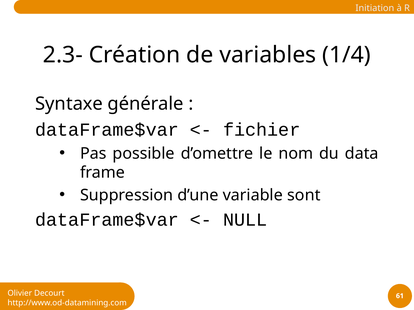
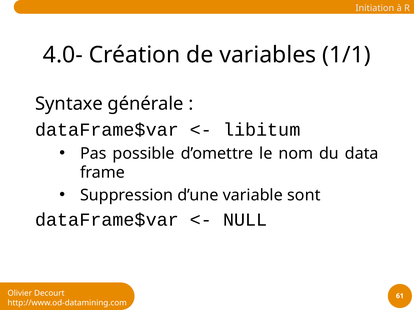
2.3-: 2.3- -> 4.0-
1/4: 1/4 -> 1/1
fichier: fichier -> libitum
